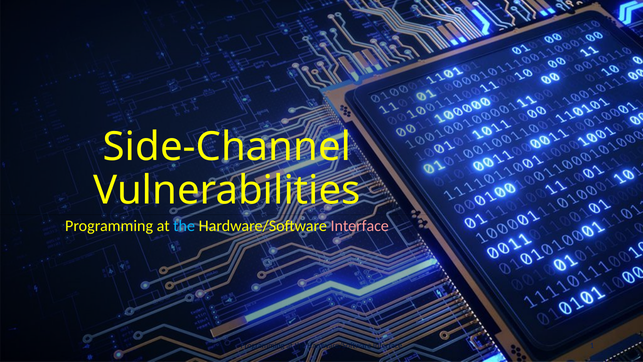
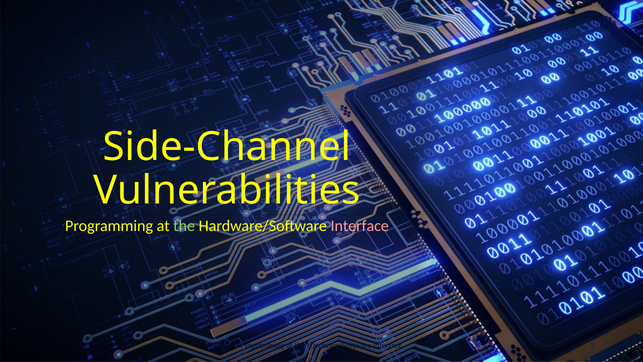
the at (184, 226) colour: light blue -> light green
